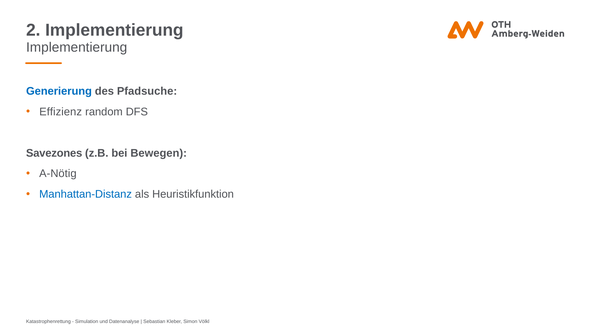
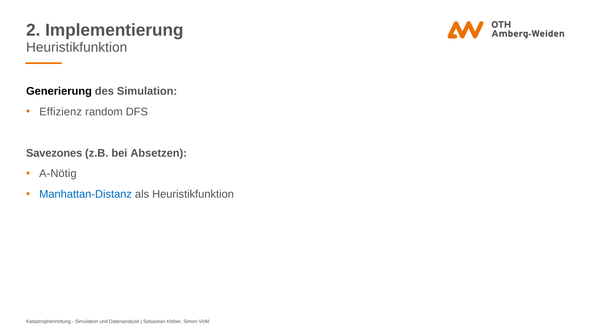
Implementierung at (77, 47): Implementierung -> Heuristikfunktion
Generierung colour: blue -> black
des Pfadsuche: Pfadsuche -> Simulation
Bewegen: Bewegen -> Absetzen
